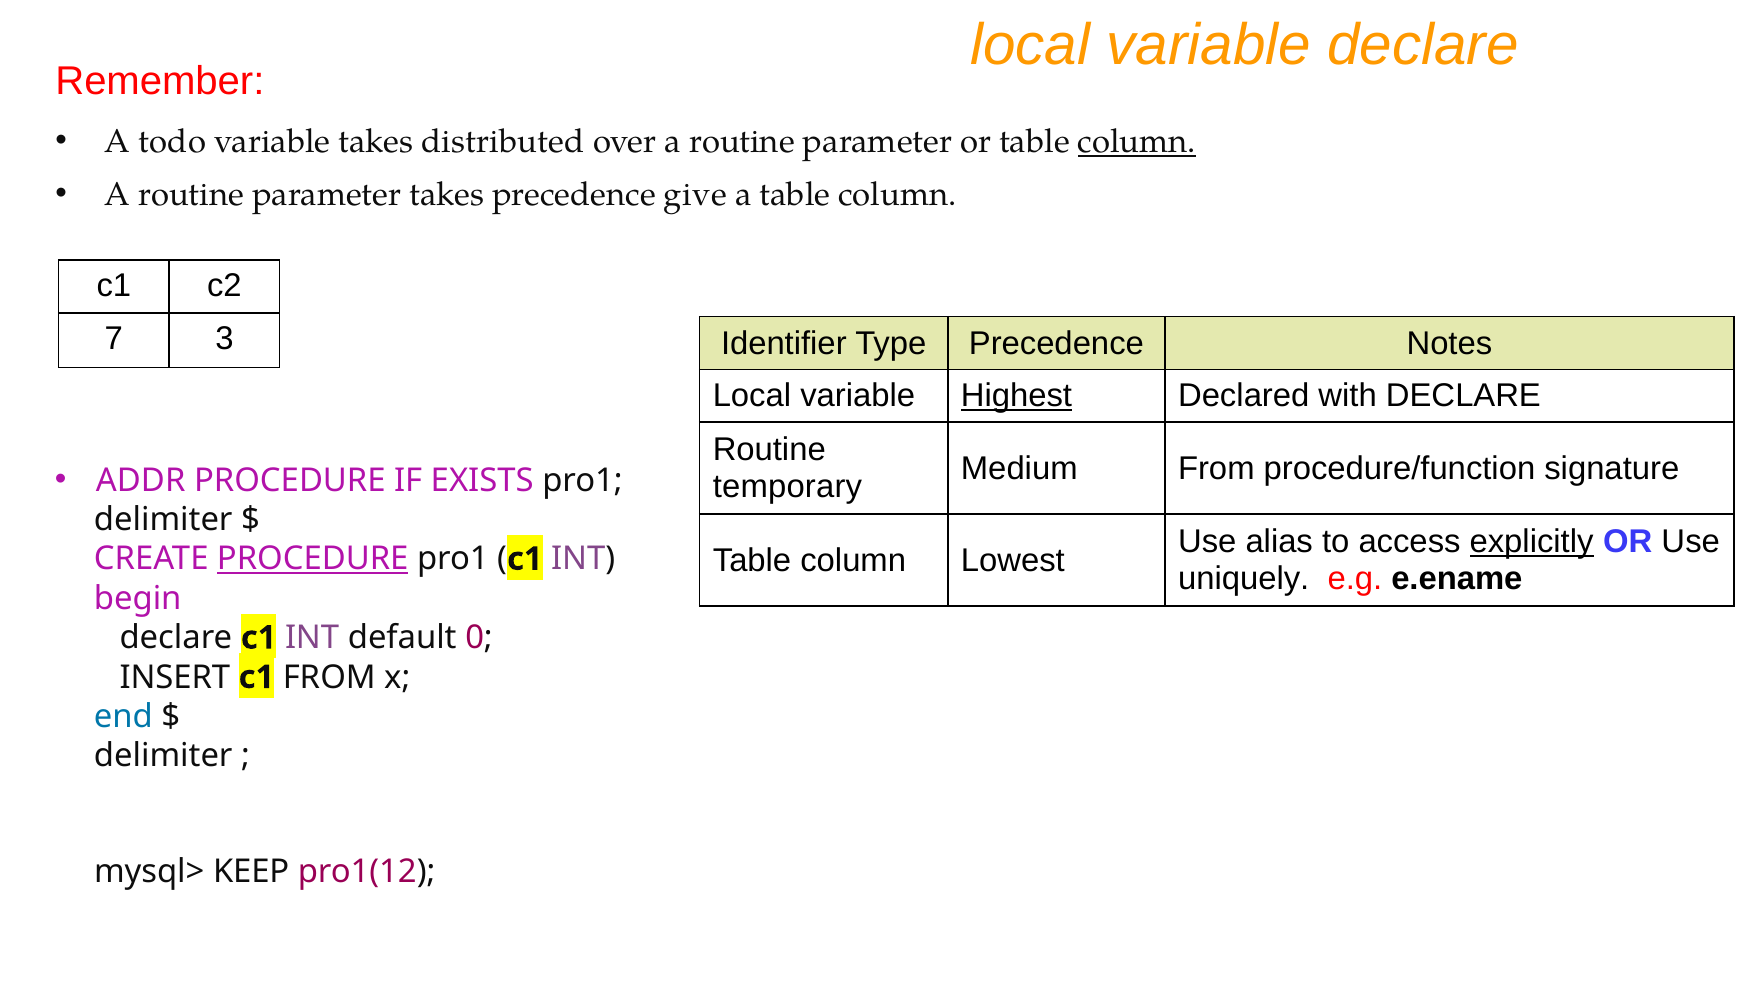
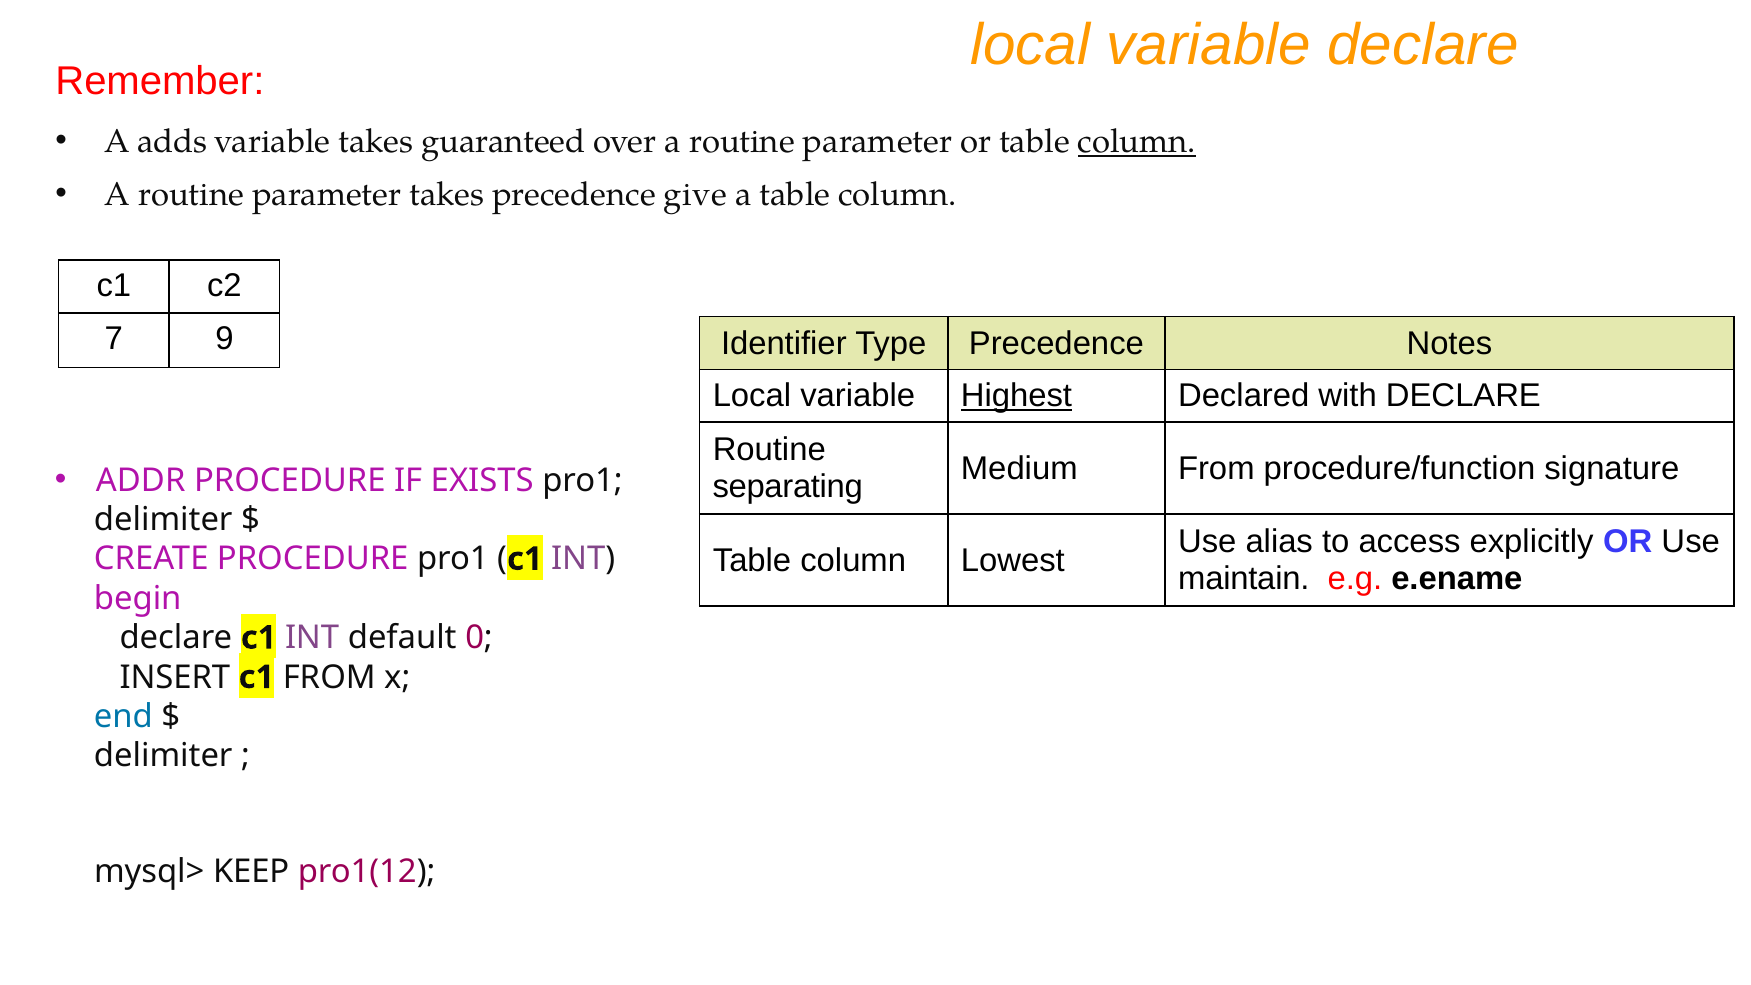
todo: todo -> adds
distributed: distributed -> guaranteed
3: 3 -> 9
temporary: temporary -> separating
explicitly underline: present -> none
PROCEDURE at (313, 559) underline: present -> none
uniquely: uniquely -> maintain
